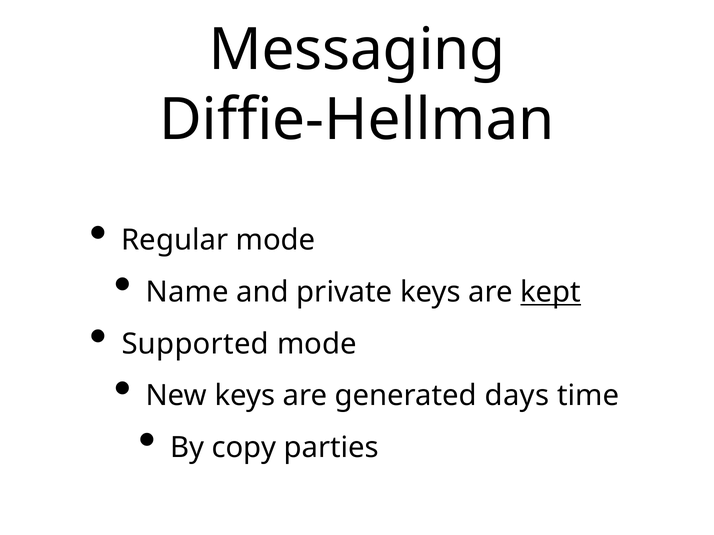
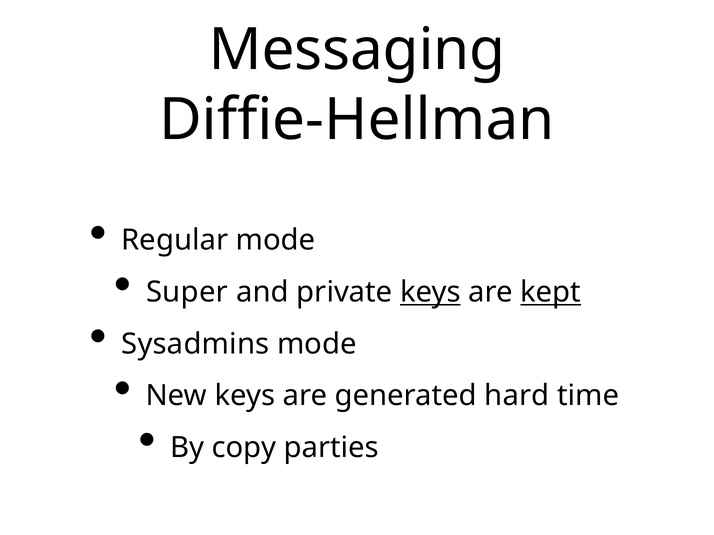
Name: Name -> Super
keys at (430, 292) underline: none -> present
Supported: Supported -> Sysadmins
days: days -> hard
